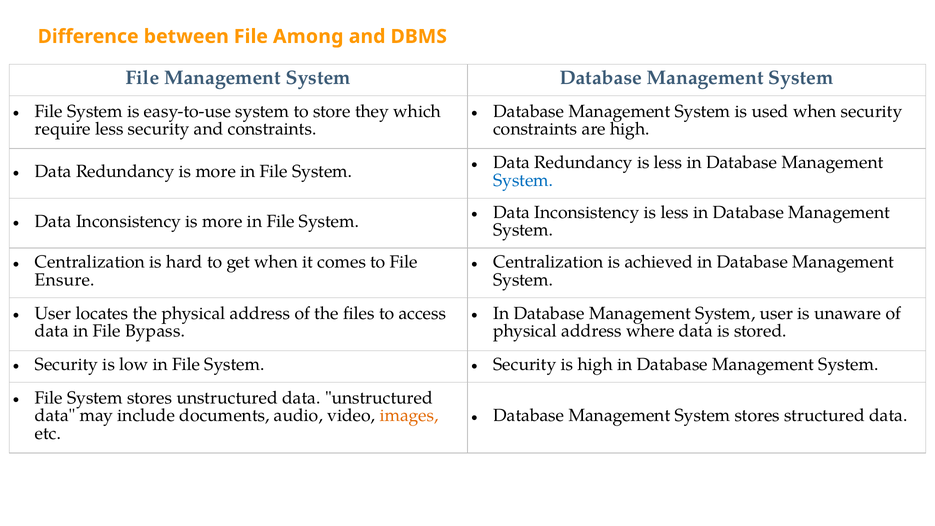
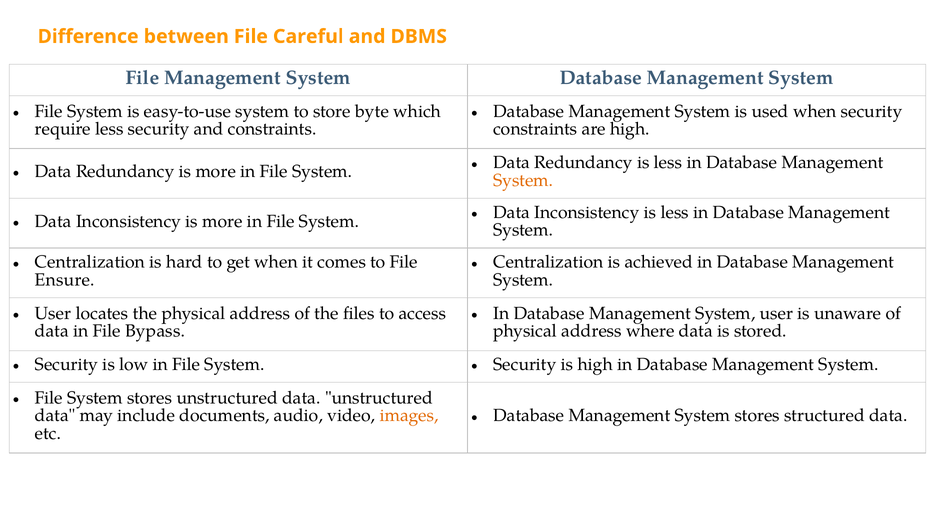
Among: Among -> Careful
they: they -> byte
System at (523, 180) colour: blue -> orange
